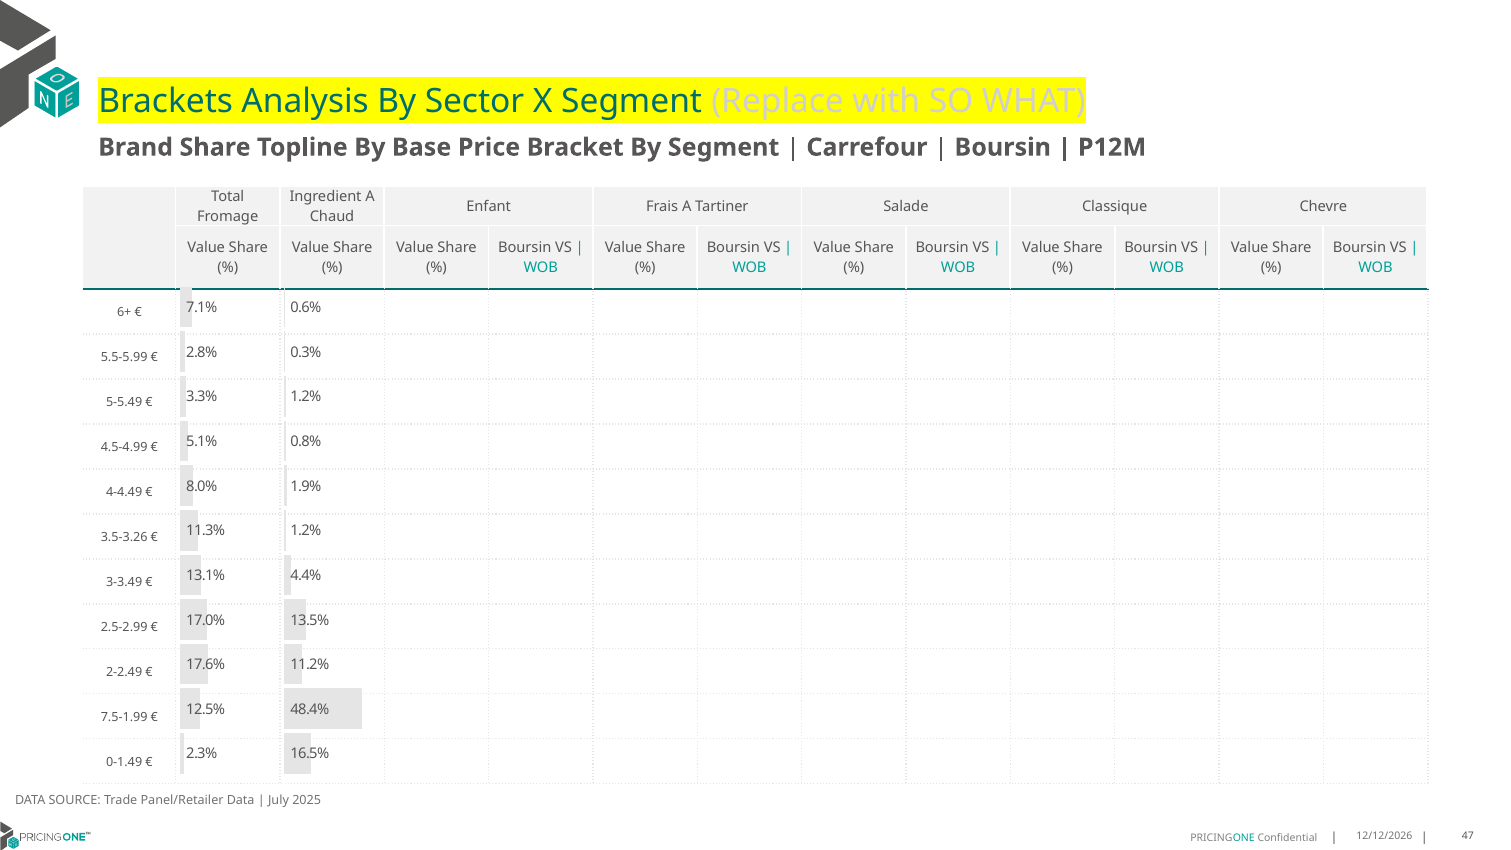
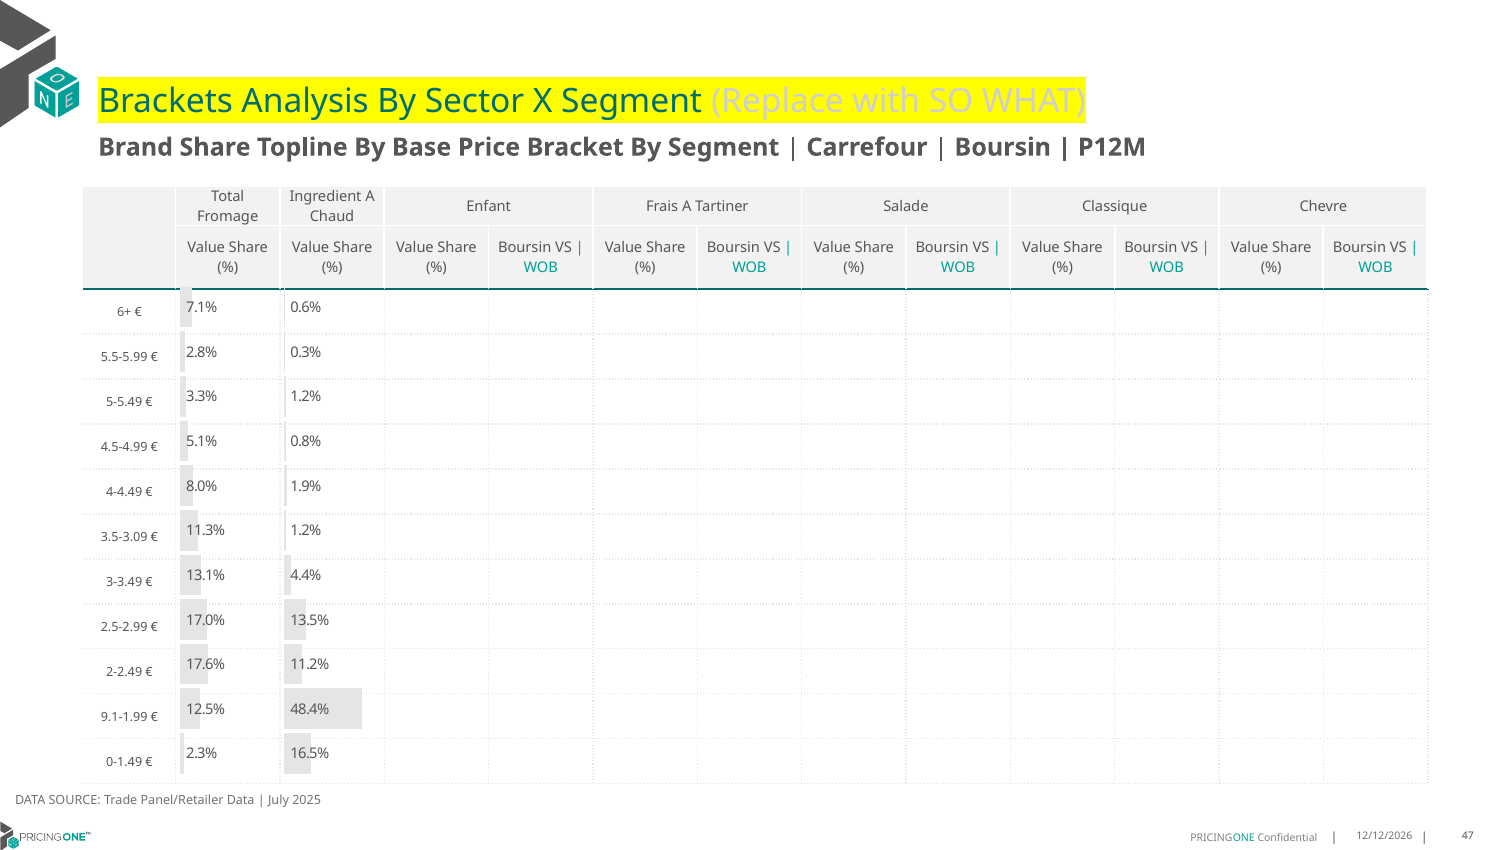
3.5-3.26: 3.5-3.26 -> 3.5-3.09
7.5-1.99: 7.5-1.99 -> 9.1-1.99
